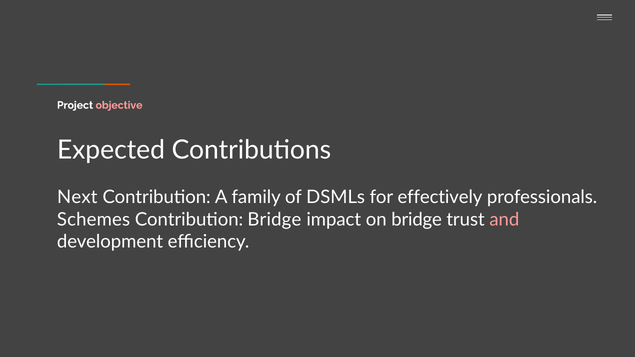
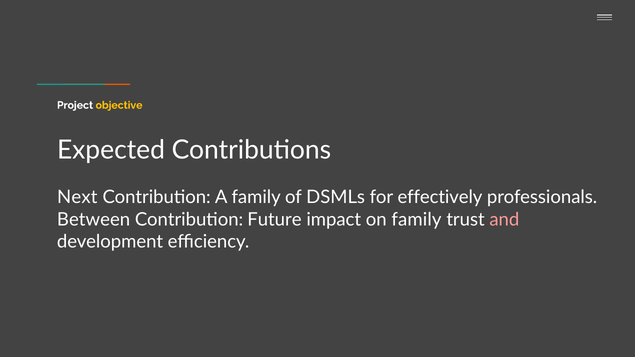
objective colour: pink -> yellow
Schemes: Schemes -> Between
Contribution Bridge: Bridge -> Future
on bridge: bridge -> family
